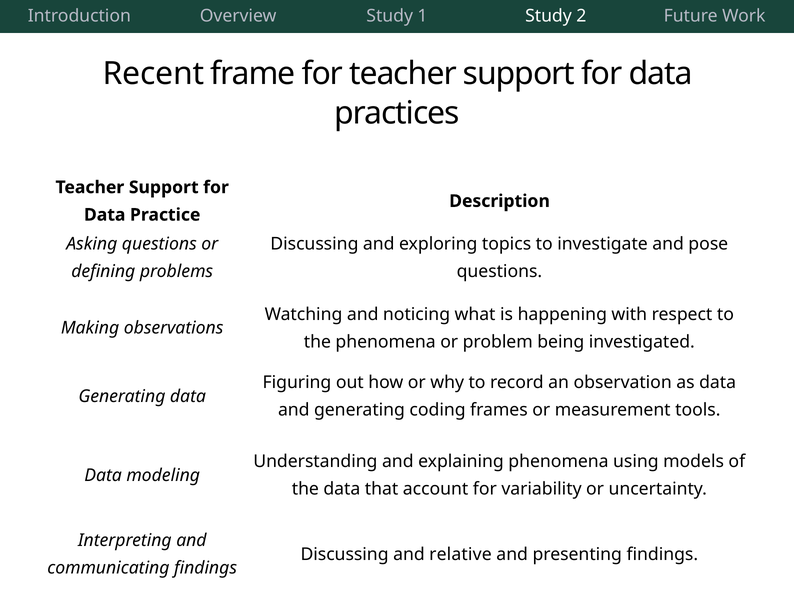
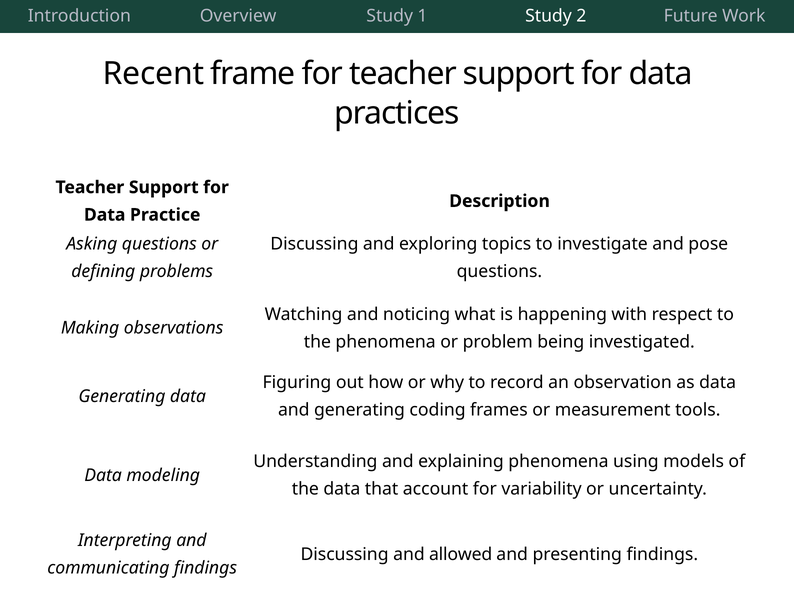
relative: relative -> allowed
